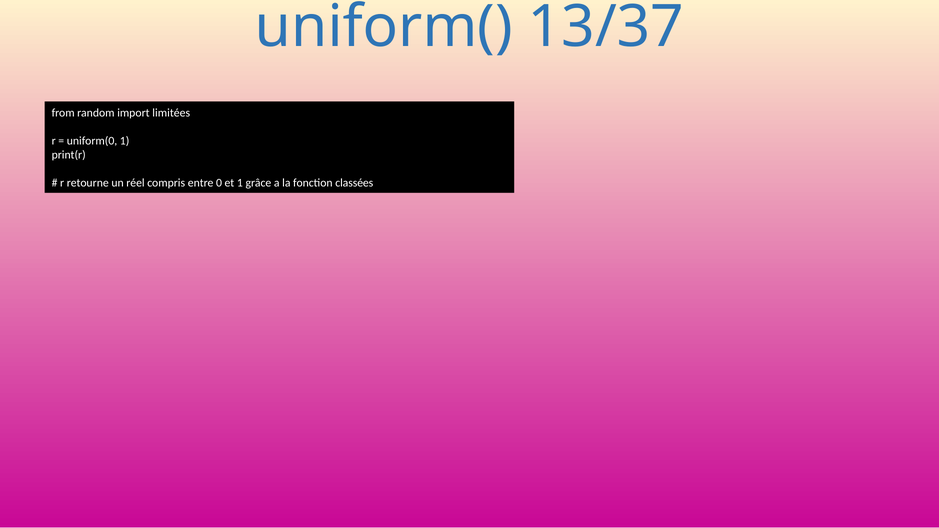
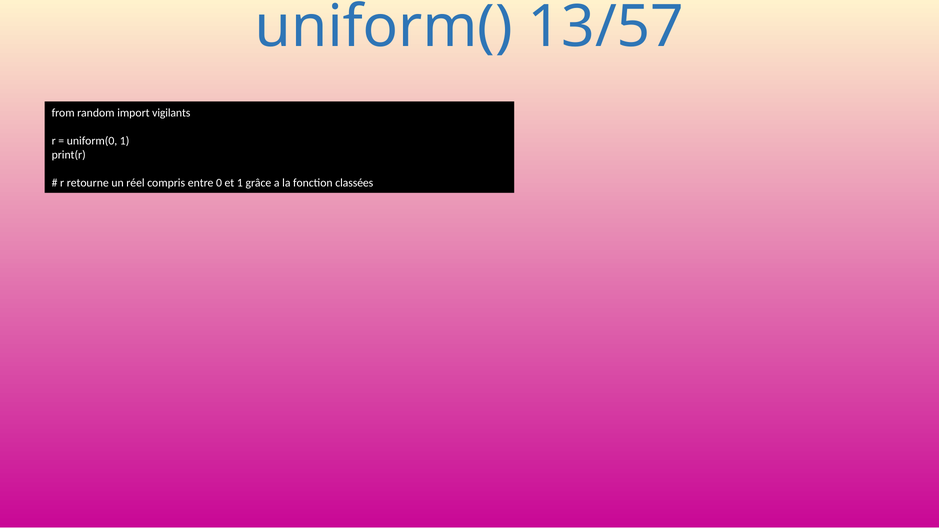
13/37: 13/37 -> 13/57
limitées: limitées -> vigilants
